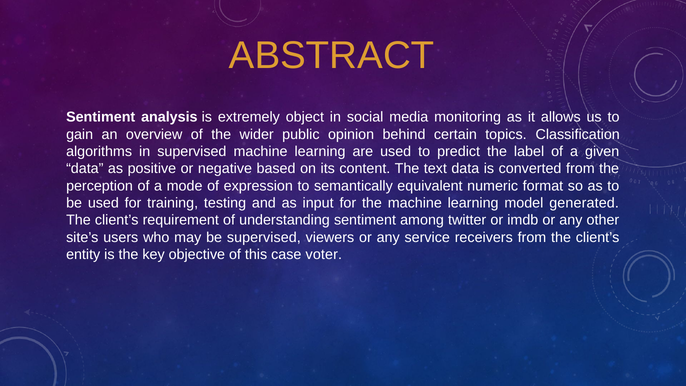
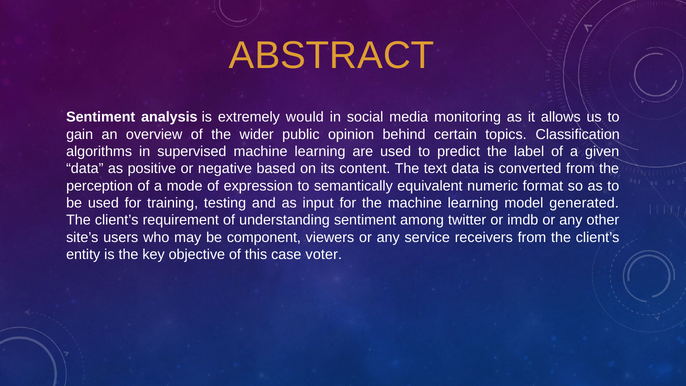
object: object -> would
be supervised: supervised -> component
